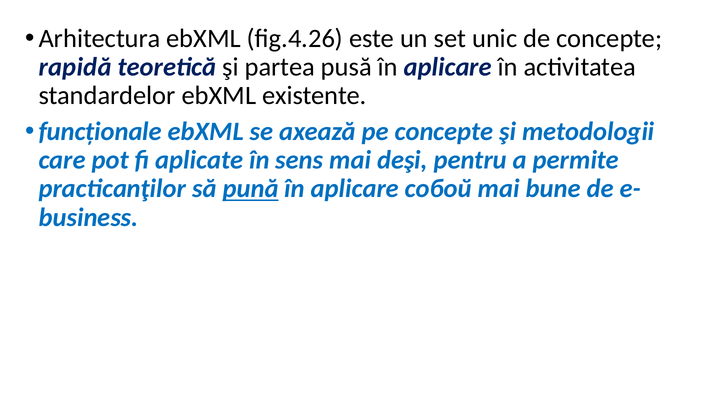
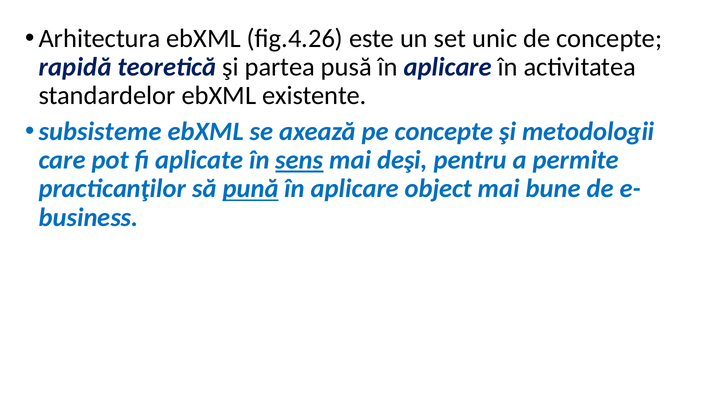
funcționale: funcționale -> subsisteme
sens underline: none -> present
собой: собой -> object
